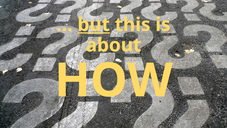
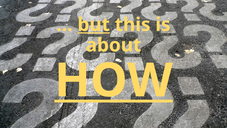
HOW underline: none -> present
